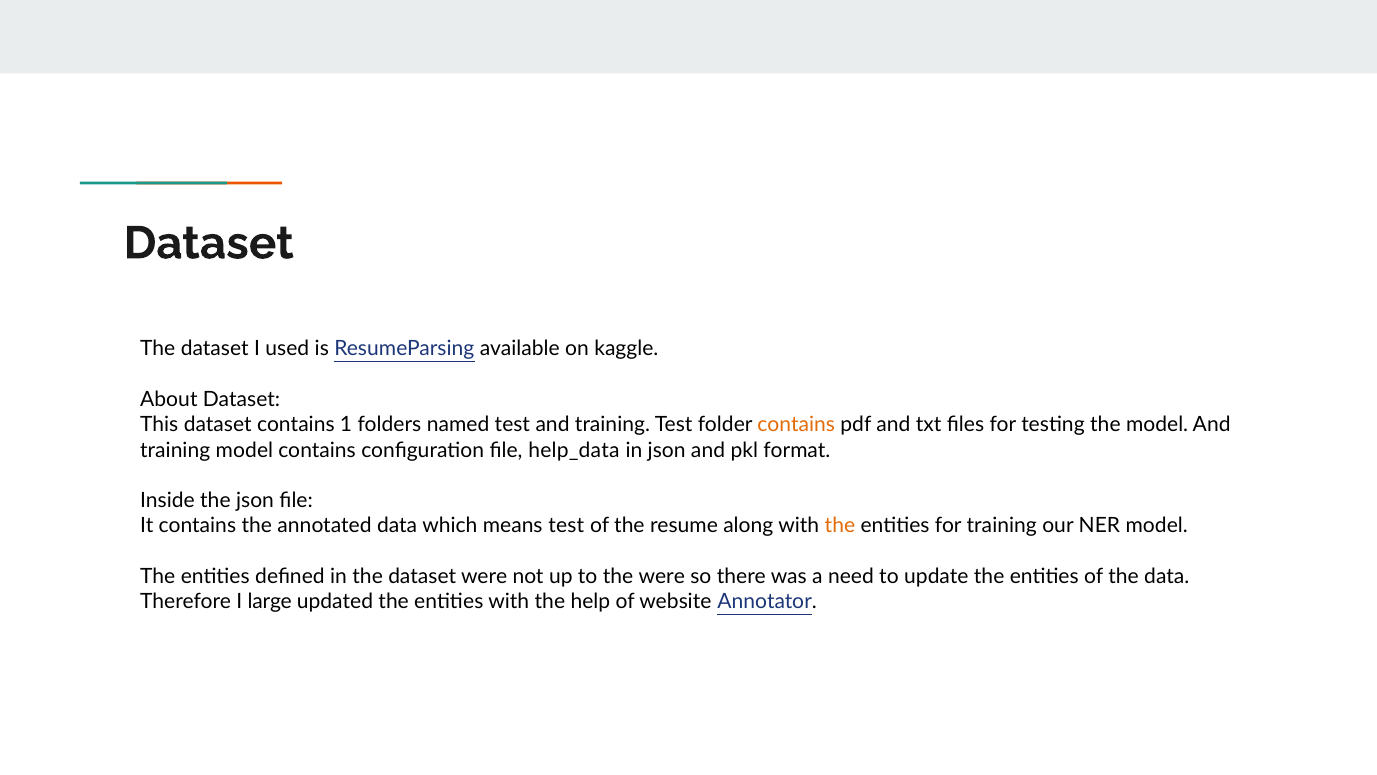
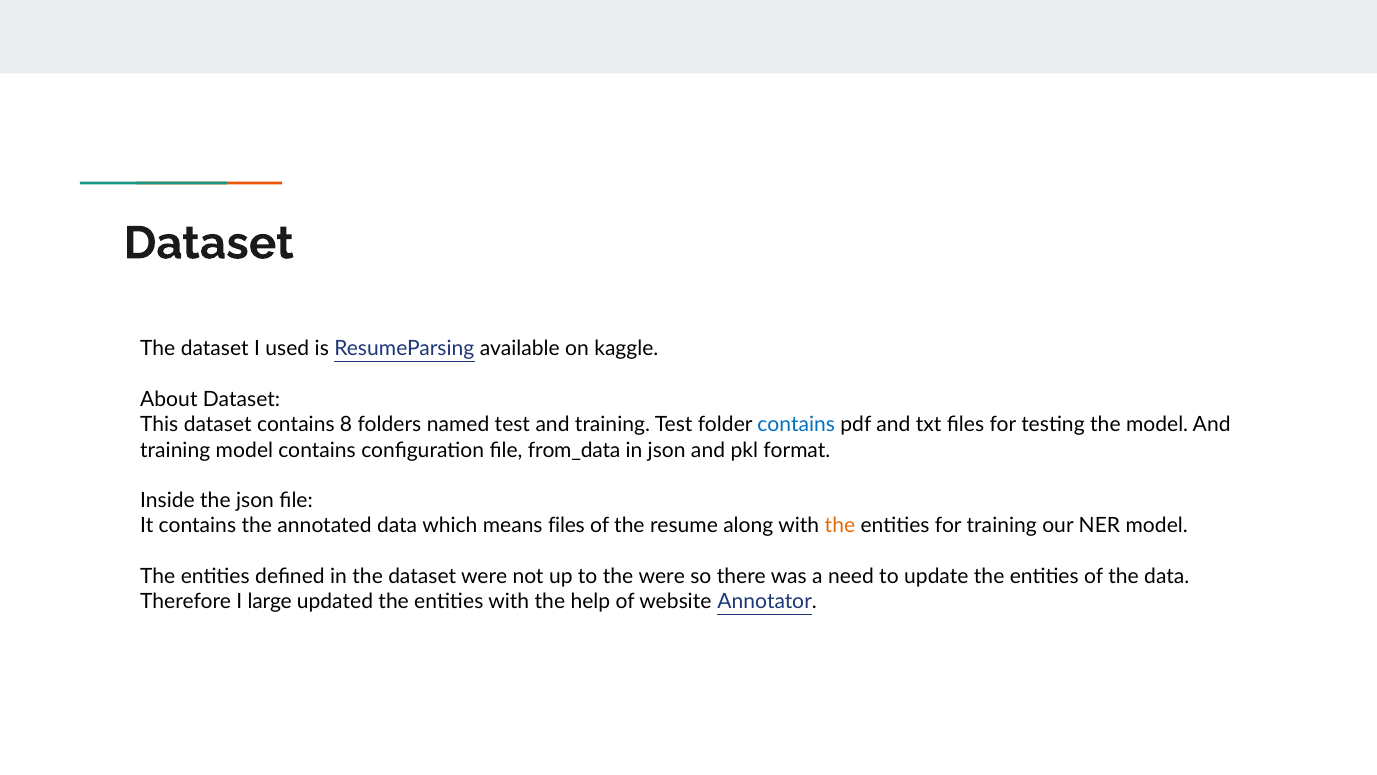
1: 1 -> 8
contains at (796, 425) colour: orange -> blue
help_data: help_data -> from_data
means test: test -> files
